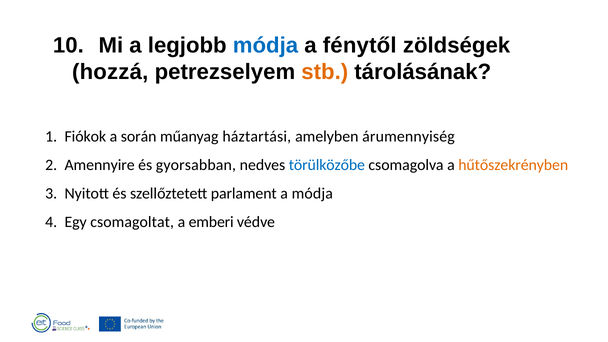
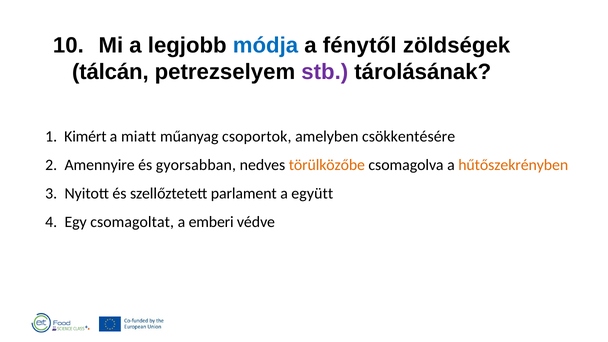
hozzá: hozzá -> tálcán
stb colour: orange -> purple
Fiókok: Fiókok -> Kimért
során: során -> miatt
háztartási: háztartási -> csoportok
árumennyiség: árumennyiség -> csökkentésére
törülközőbe colour: blue -> orange
a módja: módja -> együtt
